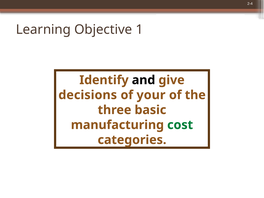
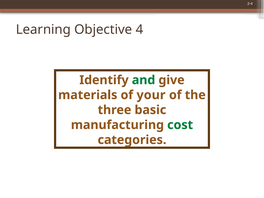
1: 1 -> 4
and colour: black -> green
decisions: decisions -> materials
